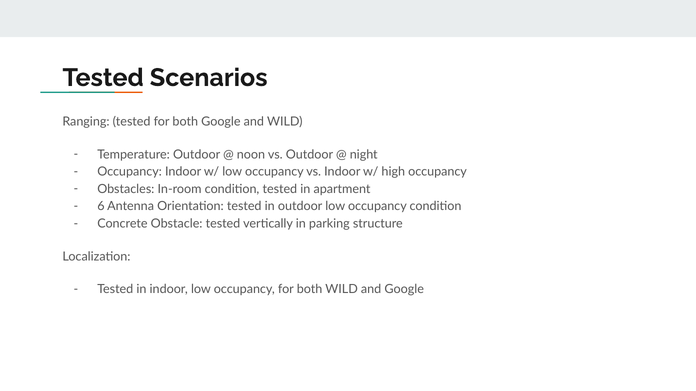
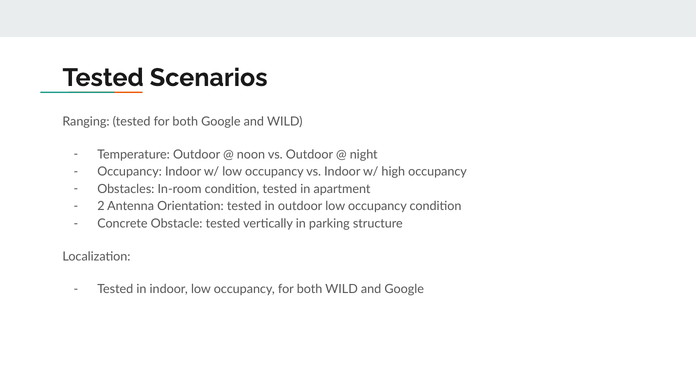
6: 6 -> 2
